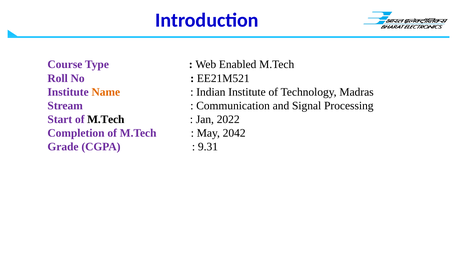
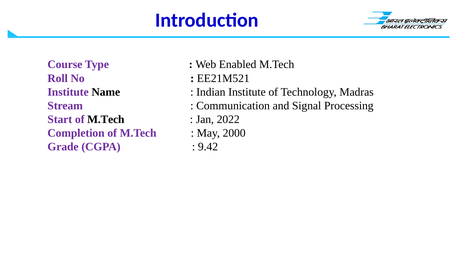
Name colour: orange -> black
2042: 2042 -> 2000
9.31: 9.31 -> 9.42
